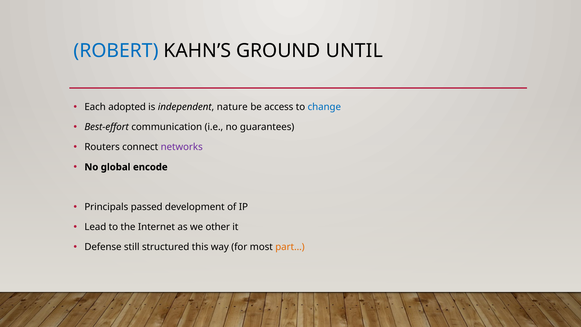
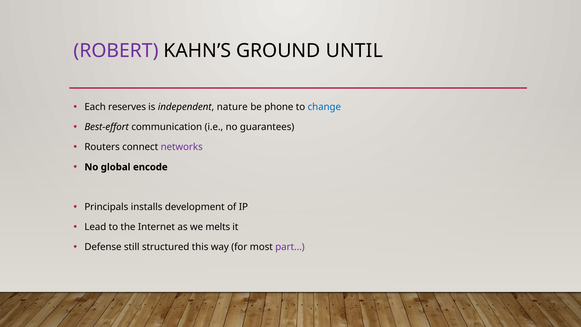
ROBERT colour: blue -> purple
adopted: adopted -> reserves
access: access -> phone
passed: passed -> installs
other: other -> melts
part… colour: orange -> purple
